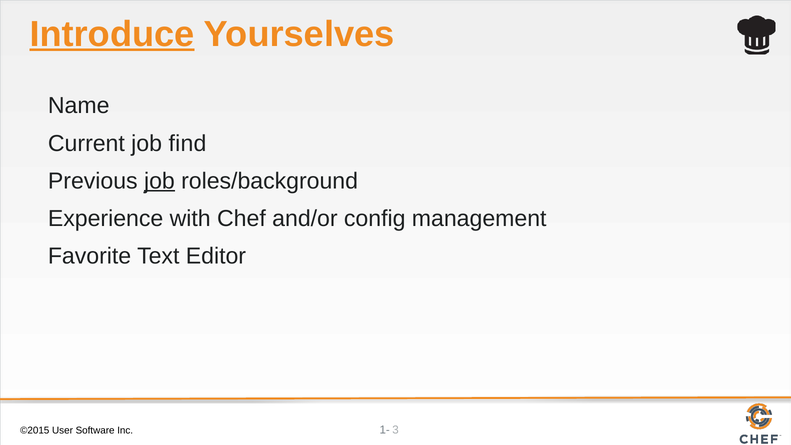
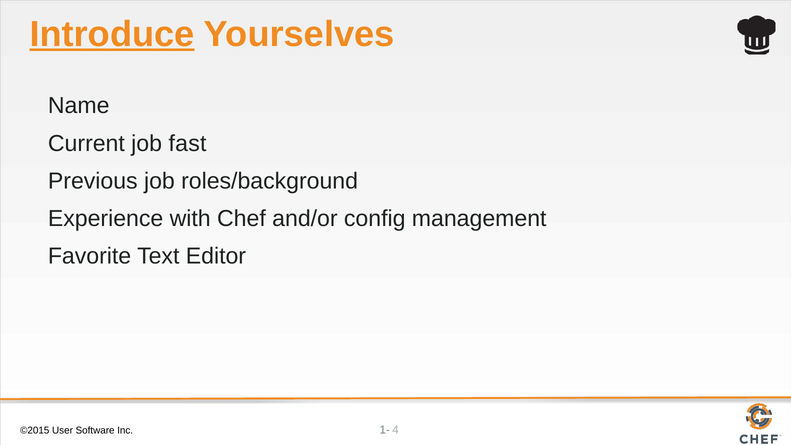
find: find -> fast
job at (159, 181) underline: present -> none
3: 3 -> 4
